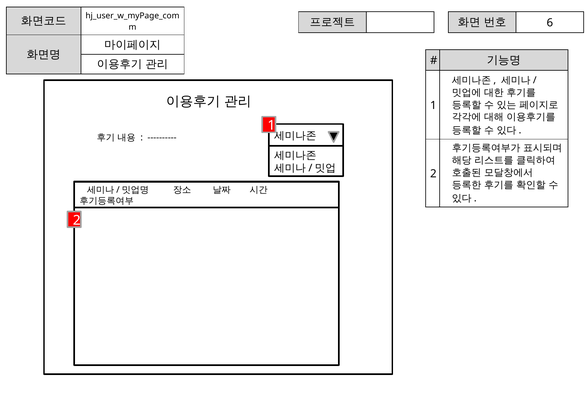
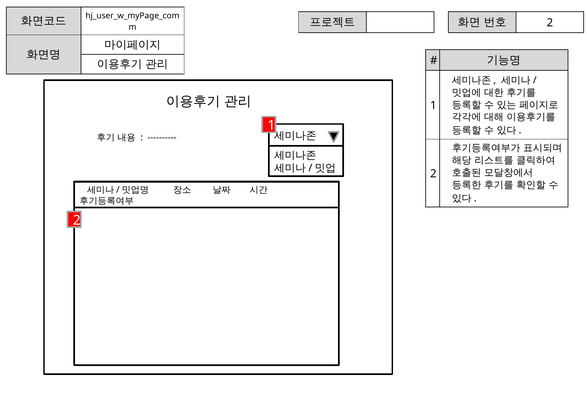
6 at (550, 23): 6 -> 2
